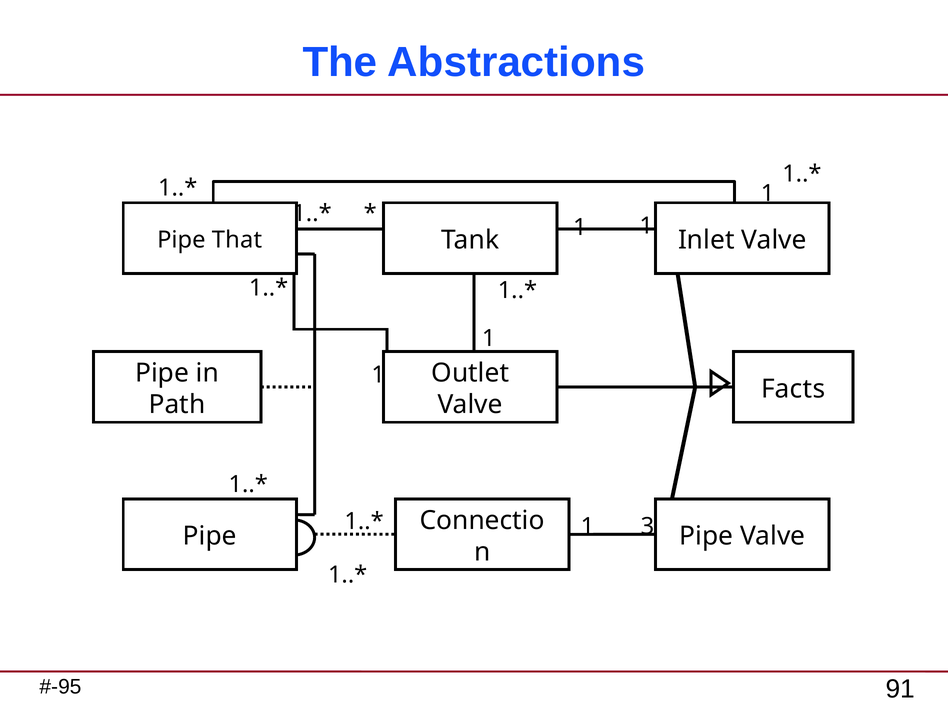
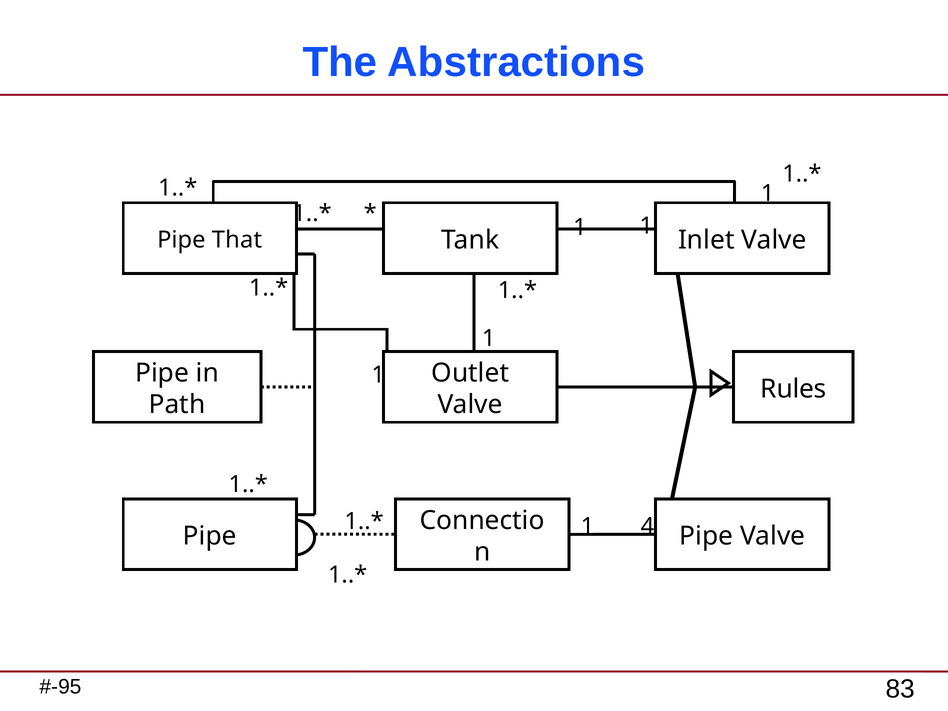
Facts: Facts -> Rules
3: 3 -> 4
91: 91 -> 83
